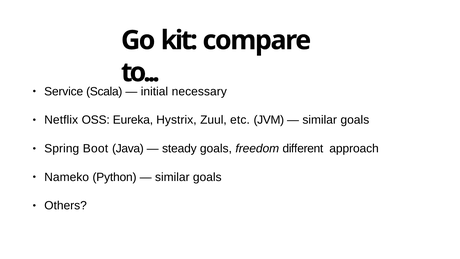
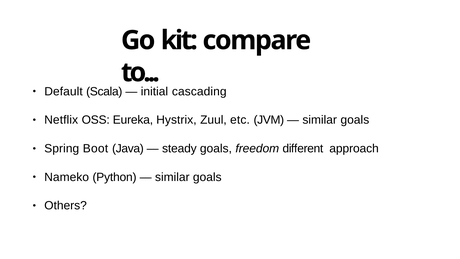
Service: Service -> Default
necessary: necessary -> cascading
